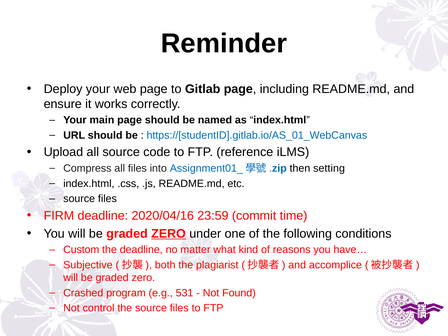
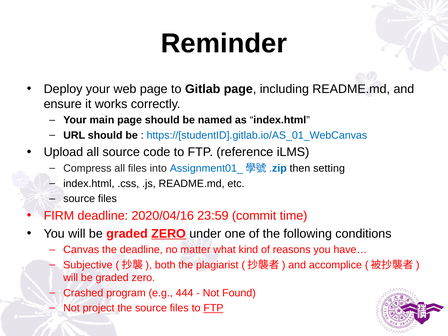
Custom: Custom -> Canvas
531: 531 -> 444
control: control -> project
FTP at (213, 308) underline: none -> present
